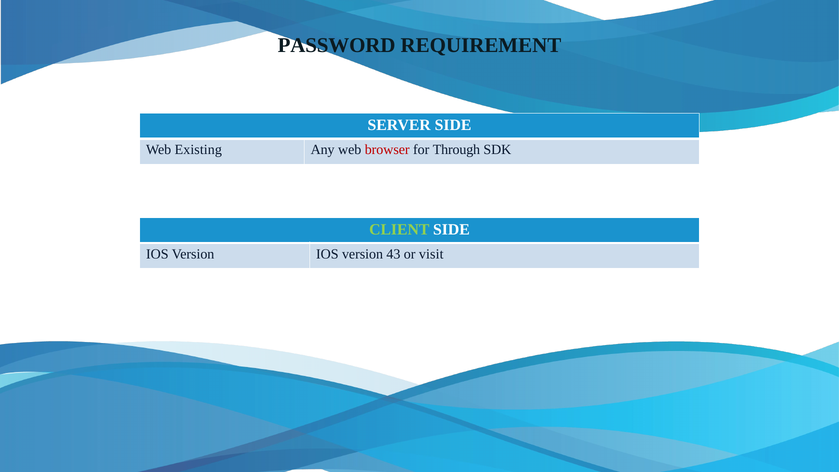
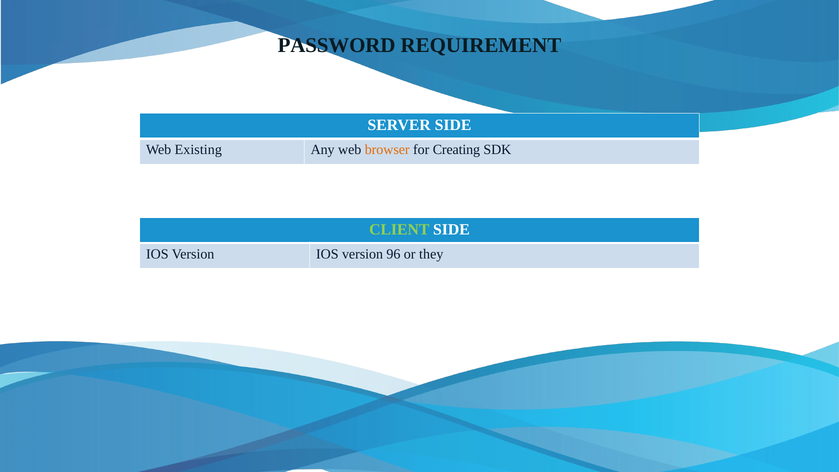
browser colour: red -> orange
Through: Through -> Creating
43: 43 -> 96
visit: visit -> they
